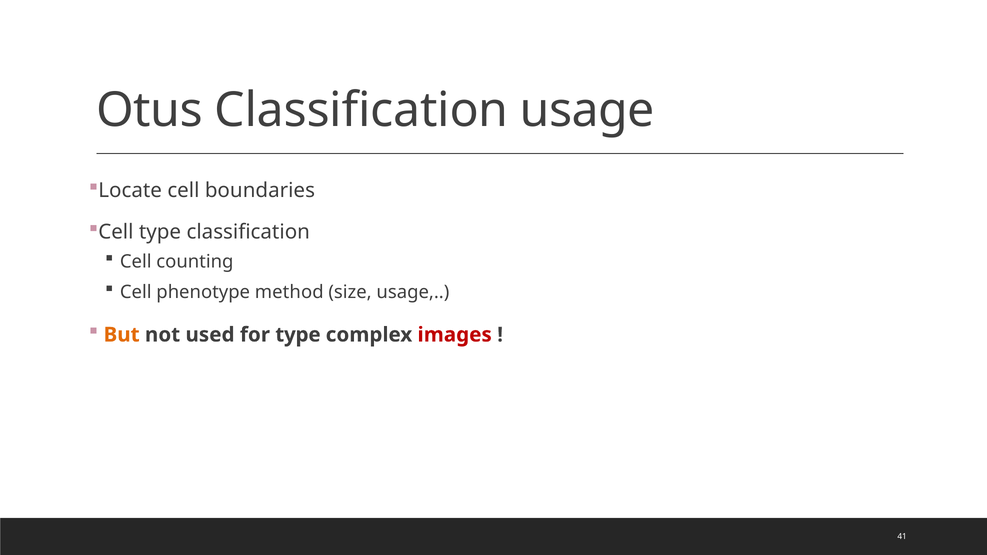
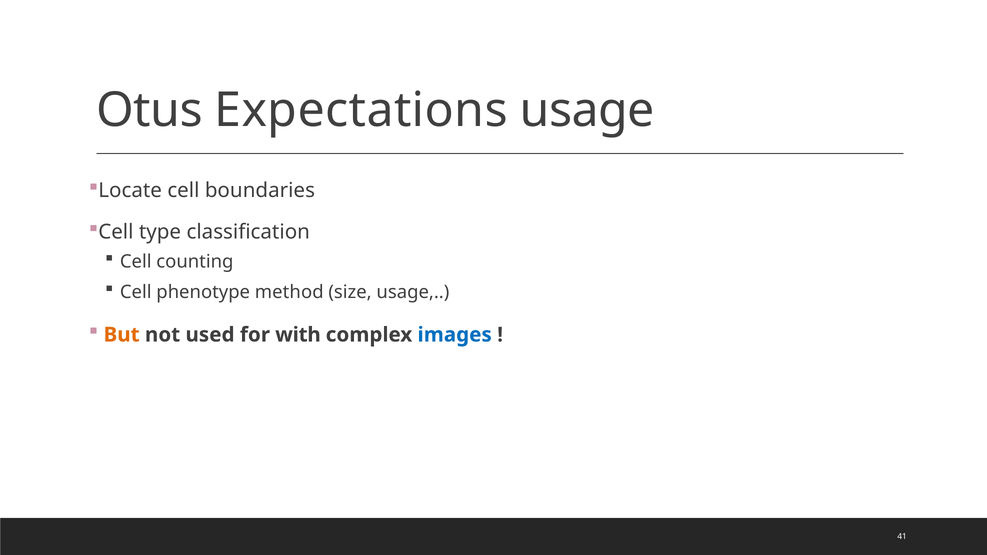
Otus Classification: Classification -> Expectations
for type: type -> with
images colour: red -> blue
